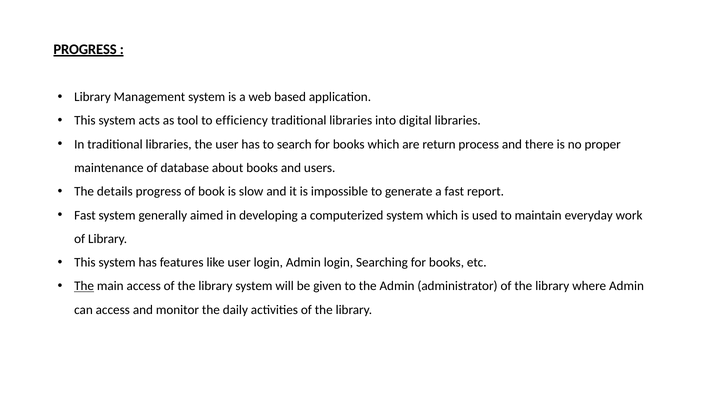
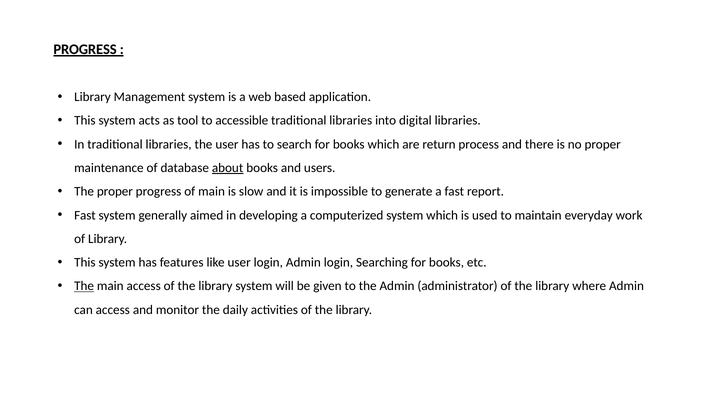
efficiency: efficiency -> accessible
about underline: none -> present
The details: details -> proper
of book: book -> main
